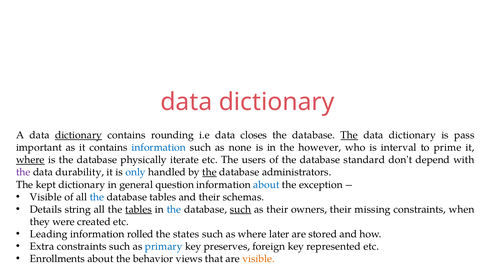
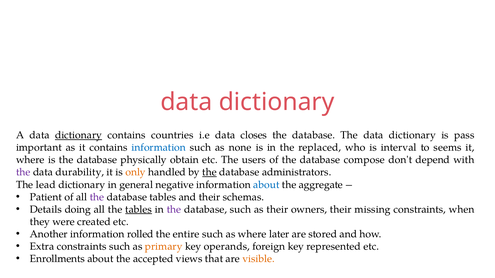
rounding: rounding -> countries
The at (349, 135) underline: present -> none
however: however -> replaced
prime: prime -> seems
where at (30, 160) underline: present -> none
iterate: iterate -> obtain
standard: standard -> compose
only colour: blue -> orange
kept: kept -> lead
question: question -> negative
exception: exception -> aggregate
Visible at (46, 197): Visible -> Patient
the at (97, 197) colour: blue -> purple
string: string -> doing
the at (174, 210) colour: blue -> purple
such at (241, 210) underline: present -> none
Leading: Leading -> Another
states: states -> entire
primary colour: blue -> orange
preserves: preserves -> operands
behavior: behavior -> accepted
